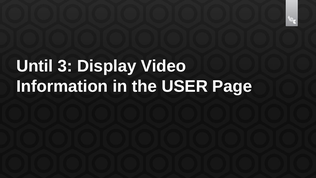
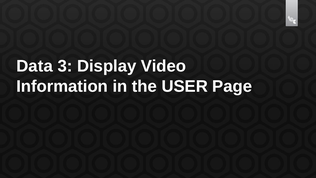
Until: Until -> Data
